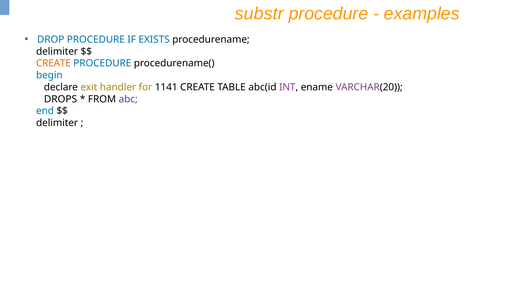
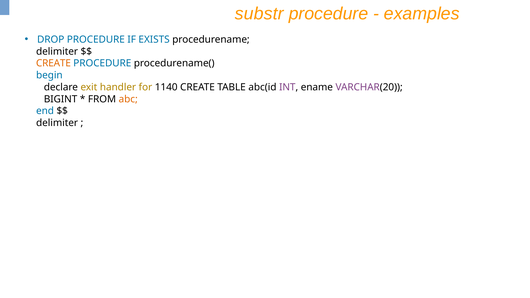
1141: 1141 -> 1140
DROPS: DROPS -> BIGINT
abc colour: purple -> orange
